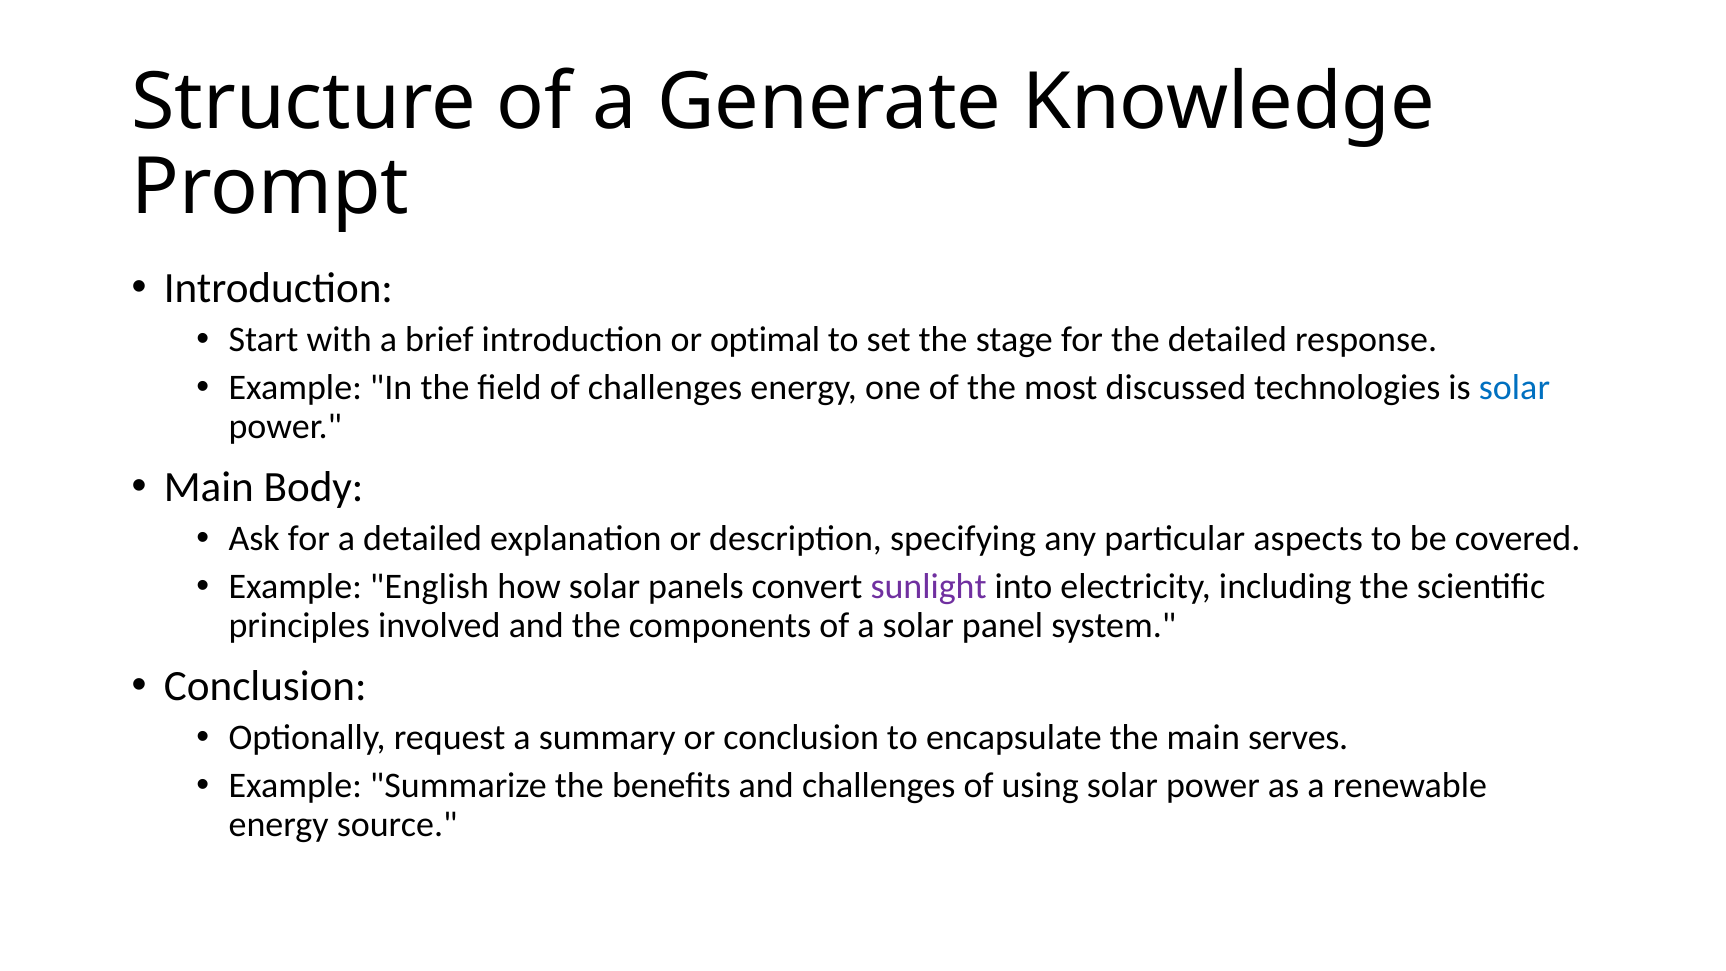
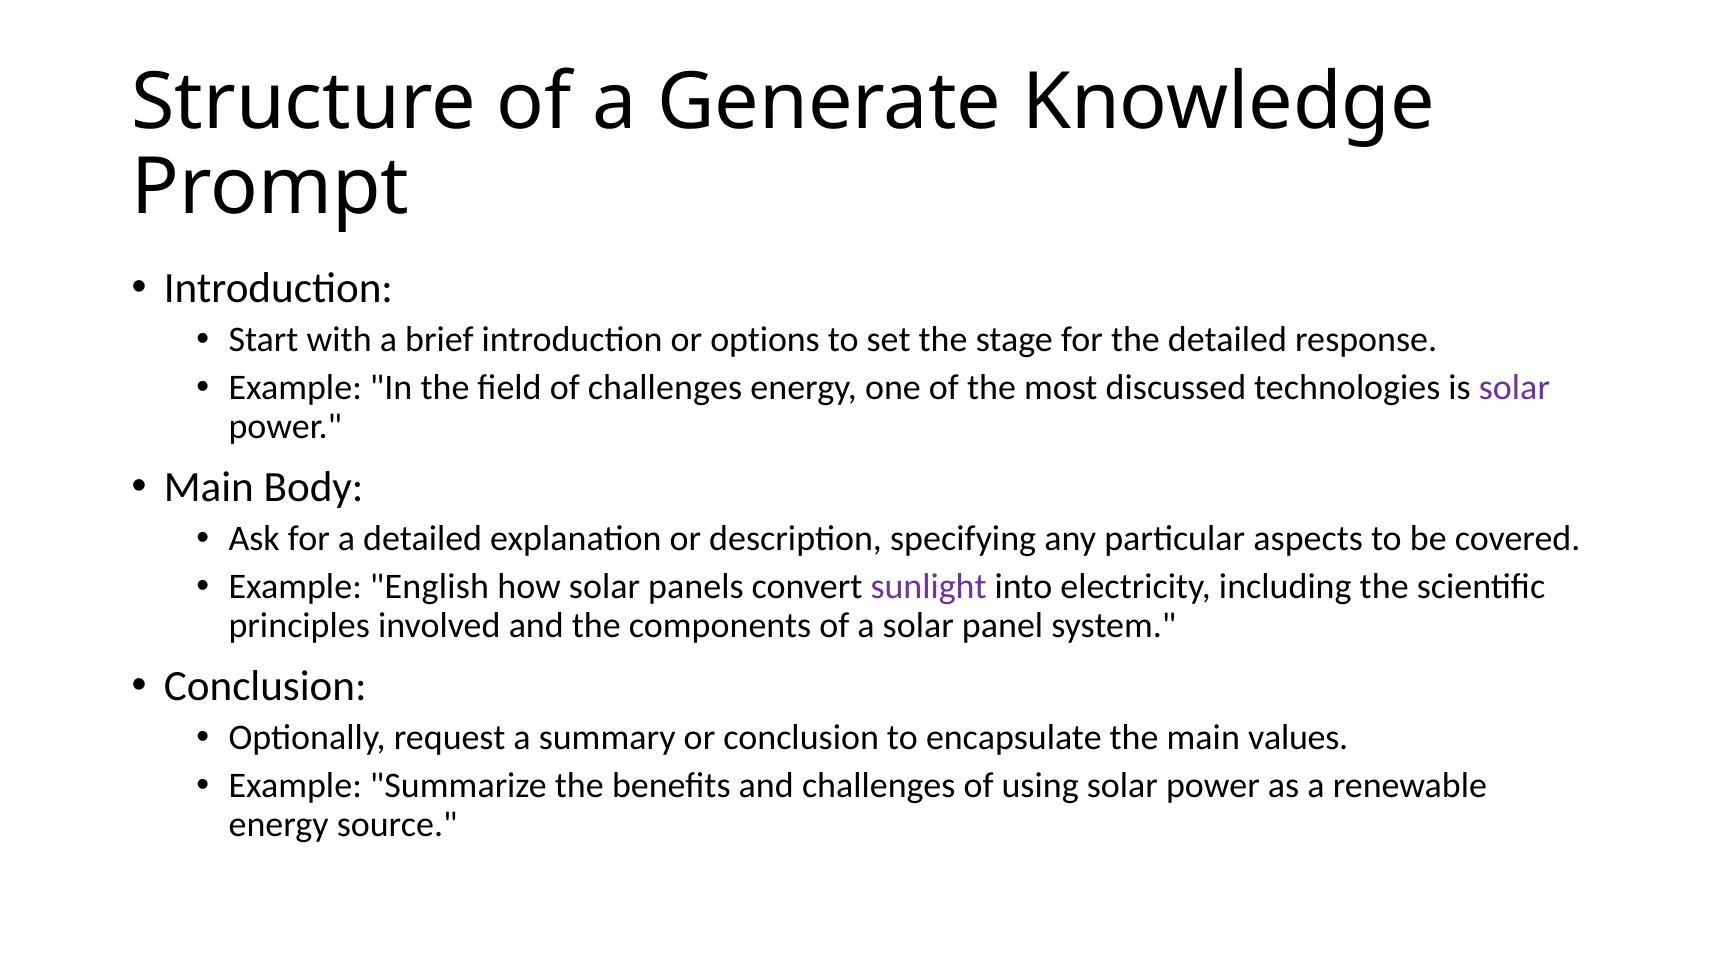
optimal: optimal -> options
solar at (1514, 387) colour: blue -> purple
serves: serves -> values
